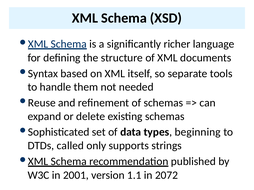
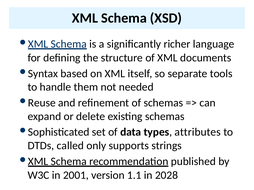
beginning: beginning -> attributes
2072: 2072 -> 2028
